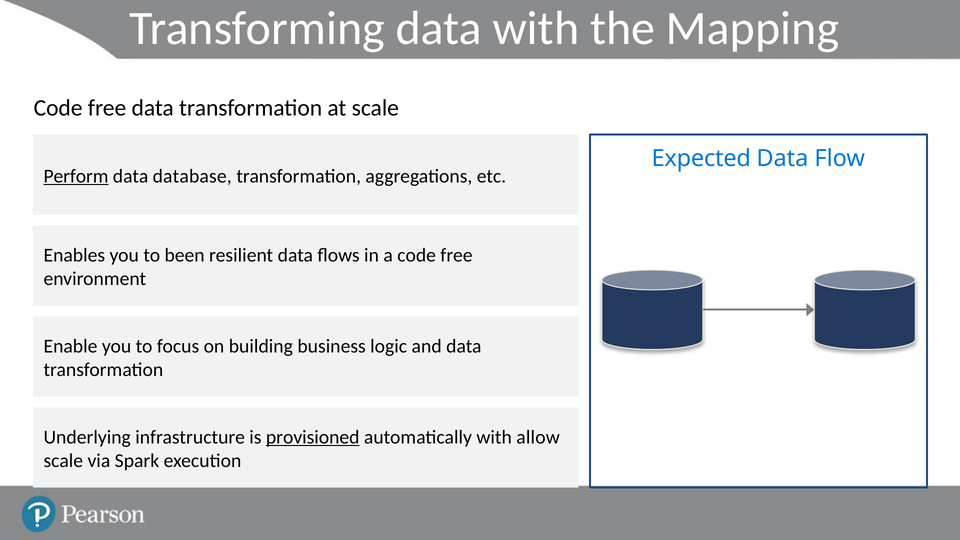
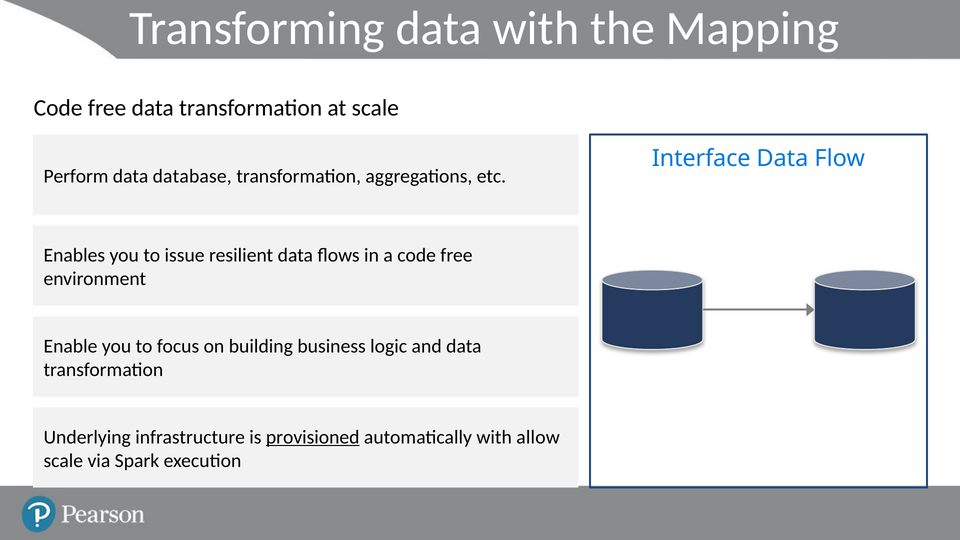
Expected: Expected -> Interface
Perform underline: present -> none
been: been -> issue
